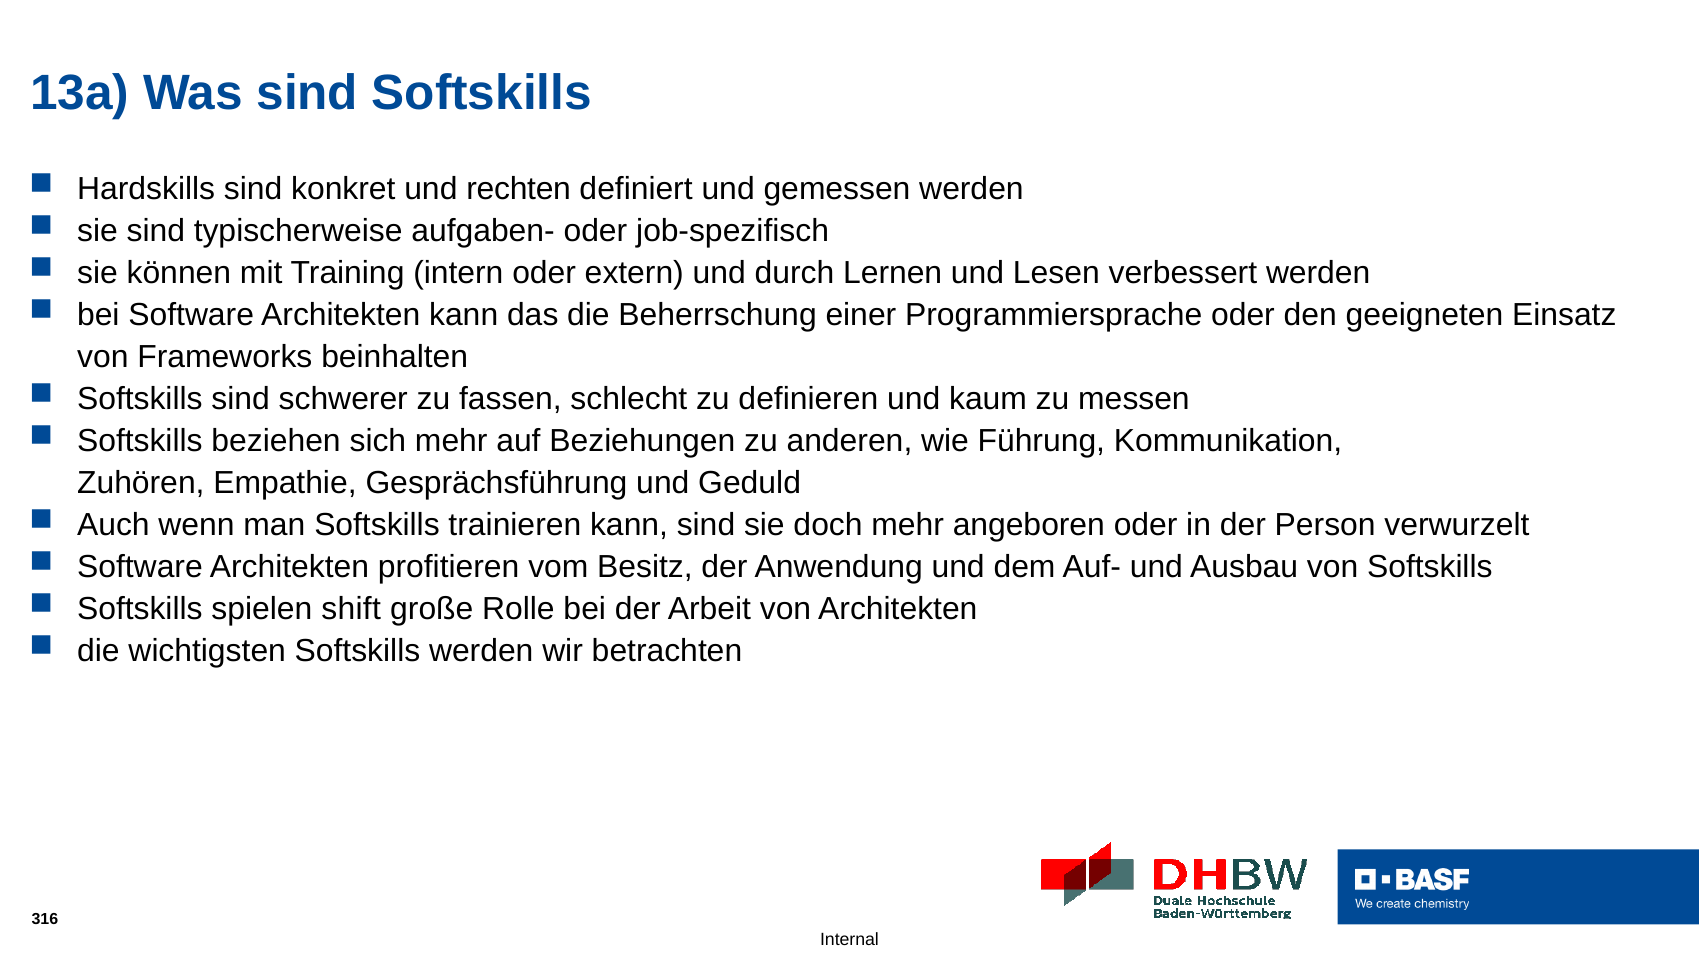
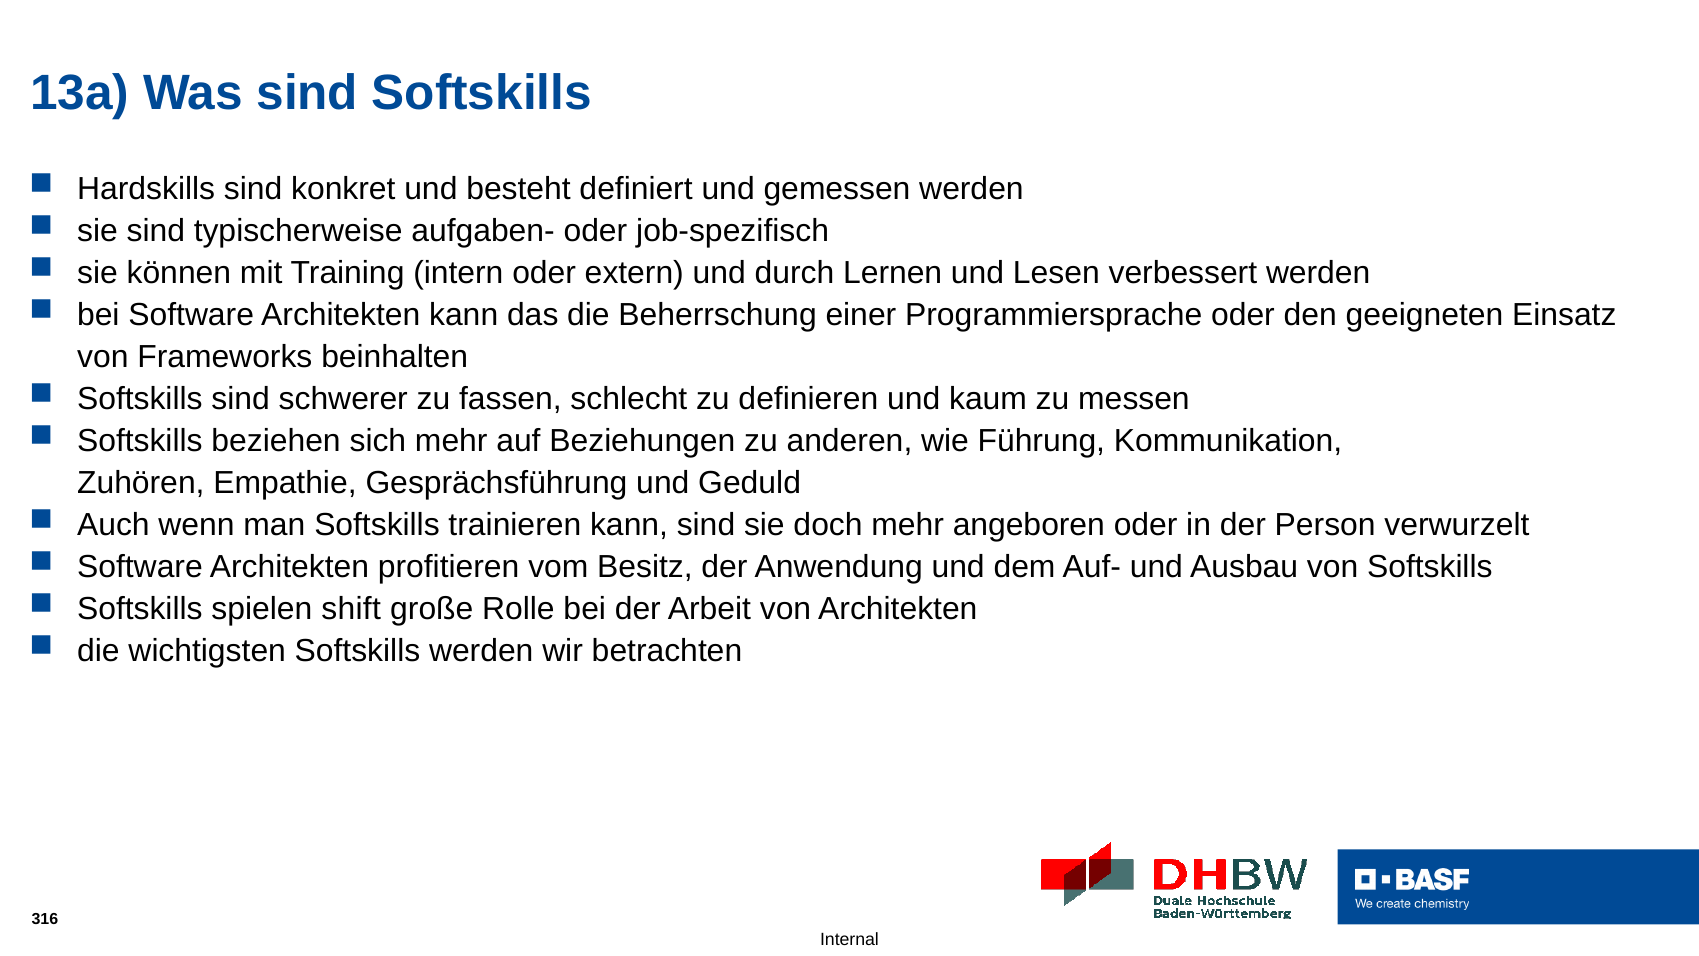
rechten: rechten -> besteht
